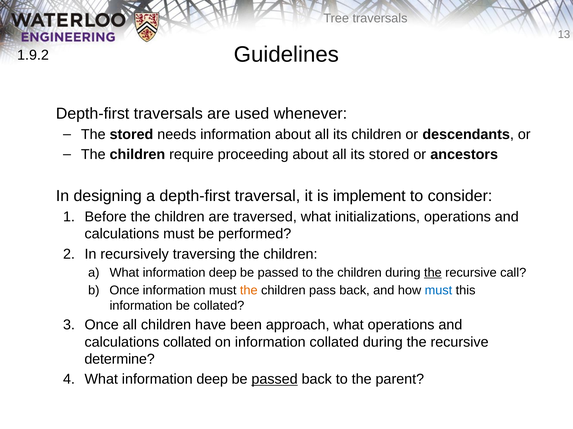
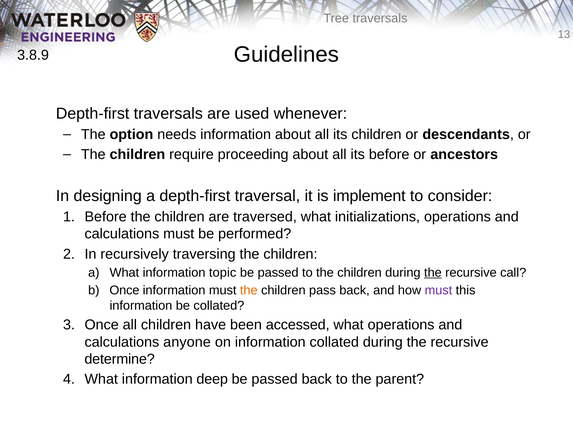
1.9.2: 1.9.2 -> 3.8.9
The stored: stored -> option
its stored: stored -> before
a What information deep: deep -> topic
must at (438, 291) colour: blue -> purple
approach: approach -> accessed
calculations collated: collated -> anyone
passed at (275, 380) underline: present -> none
